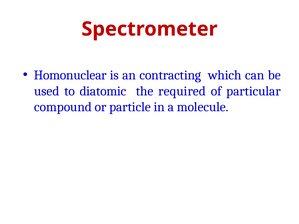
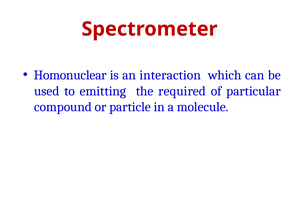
contracting: contracting -> interaction
diatomic: diatomic -> emitting
